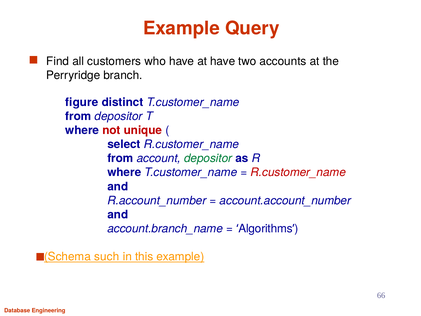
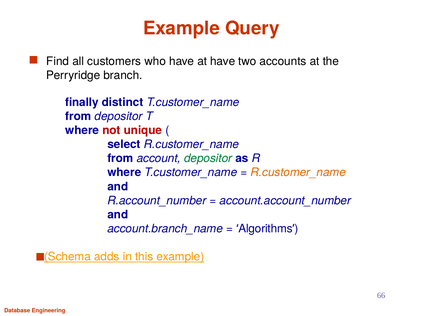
figure: figure -> finally
R.customer_name at (298, 172) colour: red -> orange
such: such -> adds
